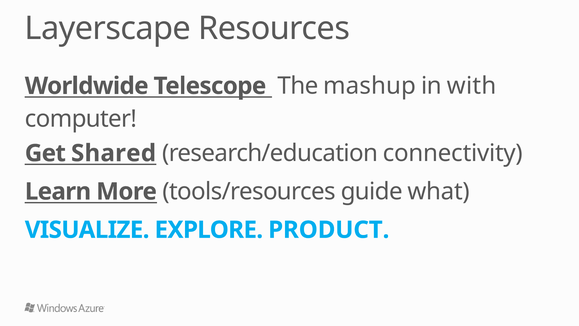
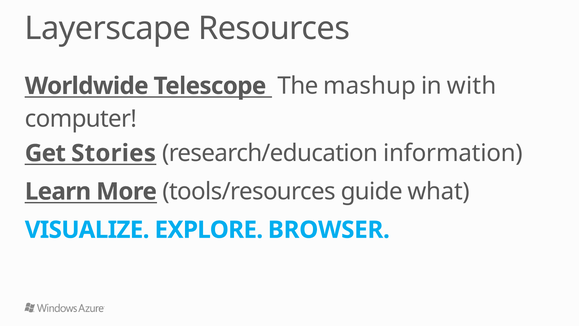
Shared: Shared -> Stories
connectivity: connectivity -> information
PRODUCT: PRODUCT -> BROWSER
